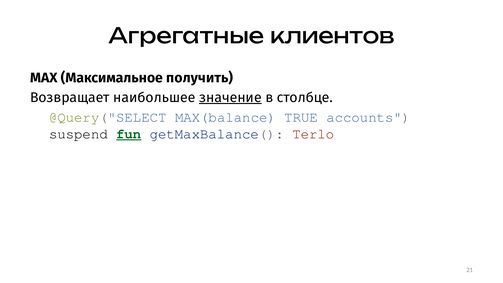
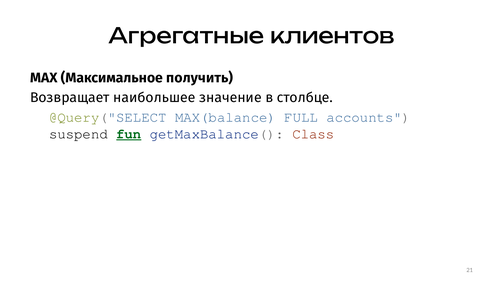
значение underline: present -> none
TRUE: TRUE -> FULL
Terlo: Terlo -> Class
